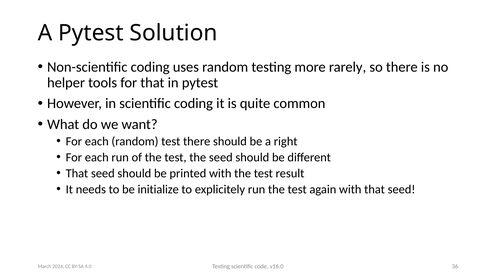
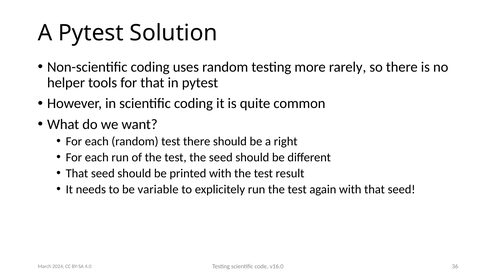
initialize: initialize -> variable
